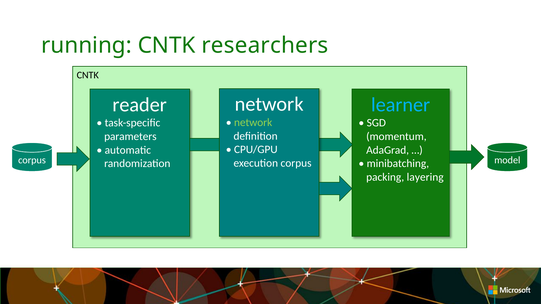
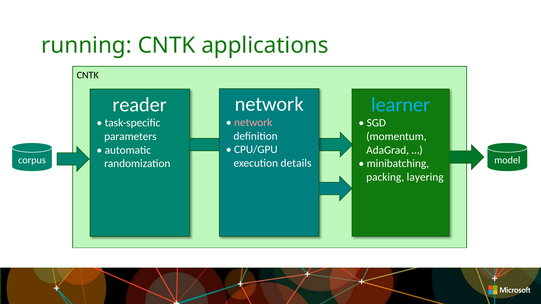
researchers: researchers -> applications
network at (253, 123) colour: light green -> pink
execution corpus: corpus -> details
